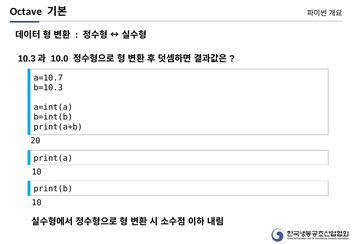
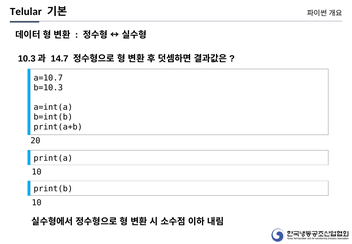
Octave: Octave -> Telular
10.0: 10.0 -> 14.7
